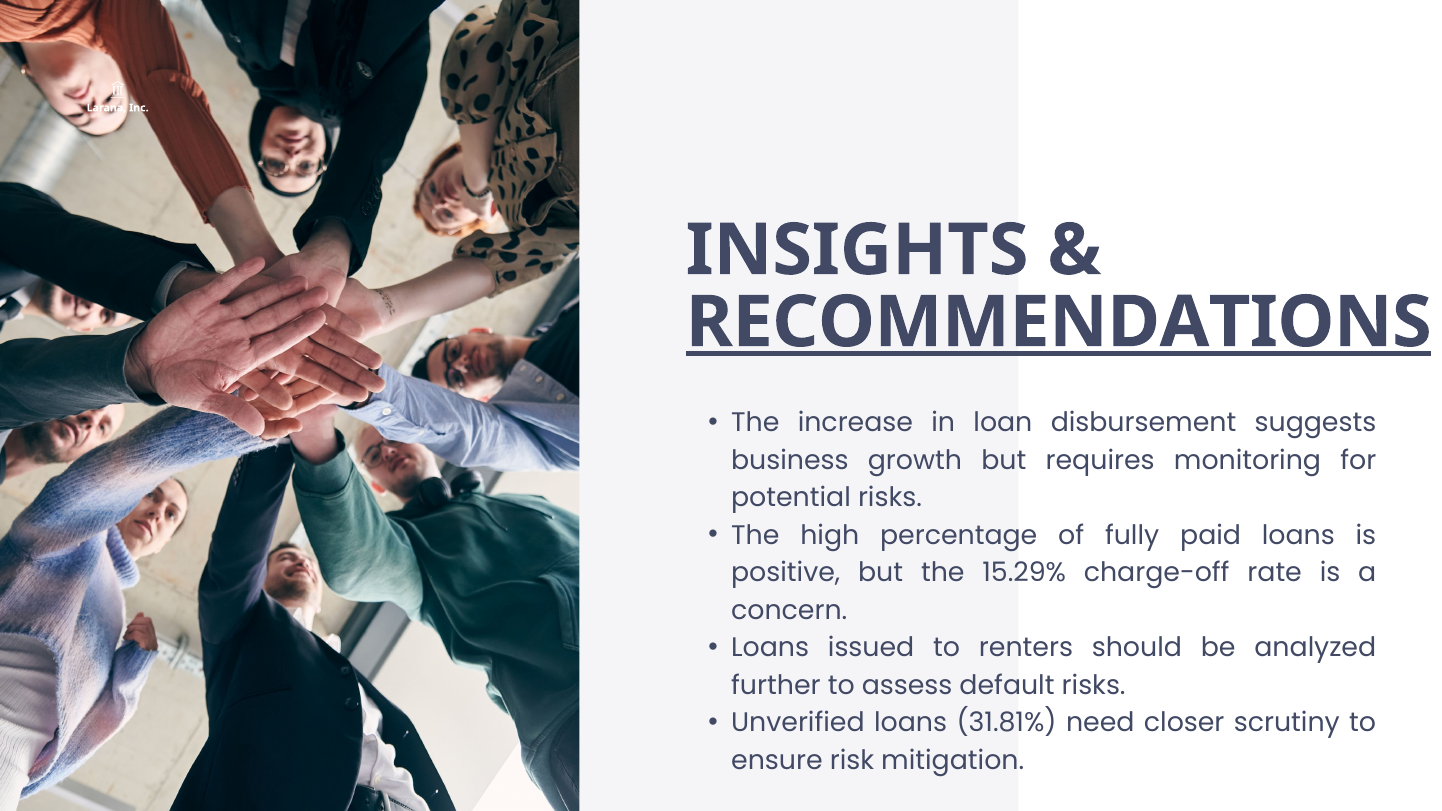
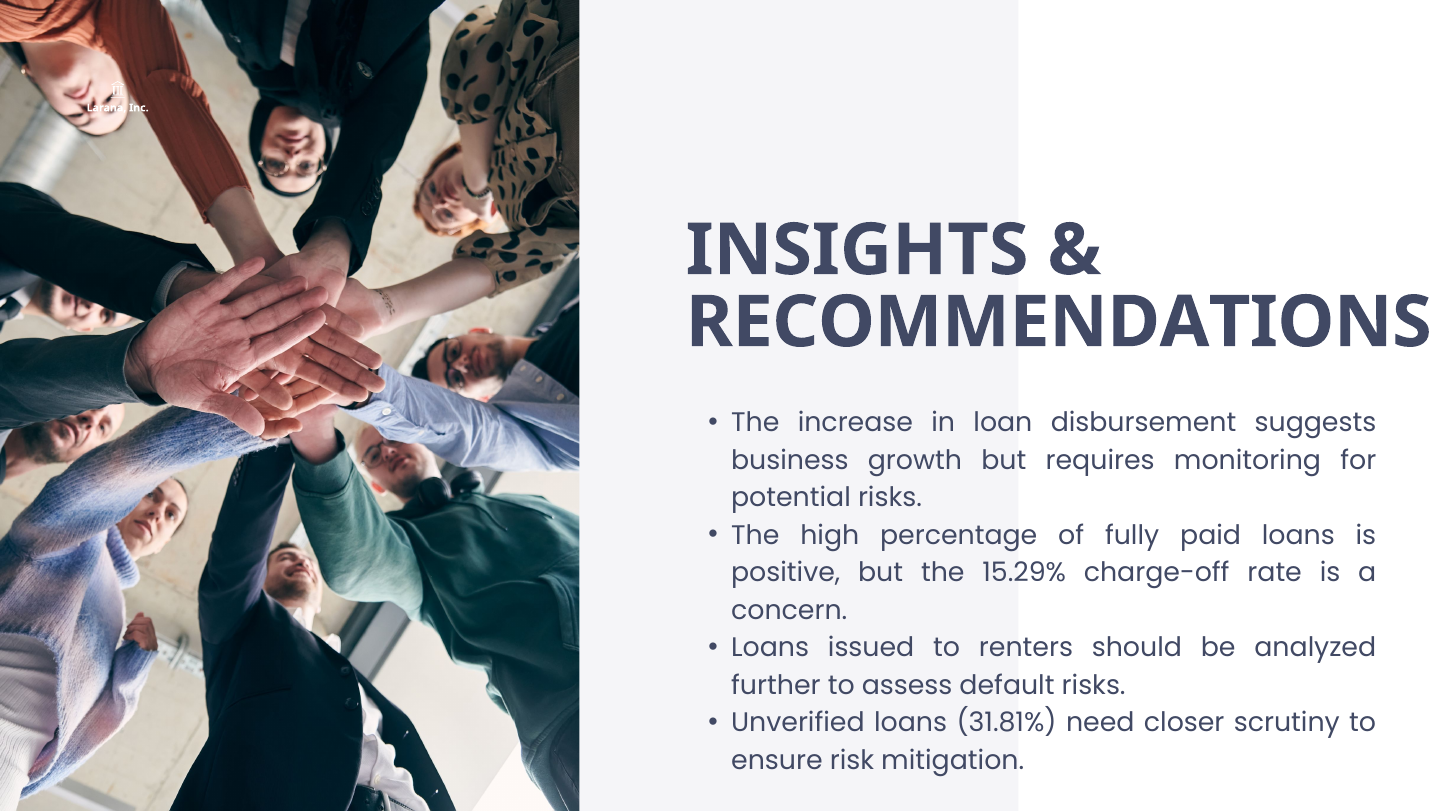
RECOMMENDATIONS underline: present -> none
